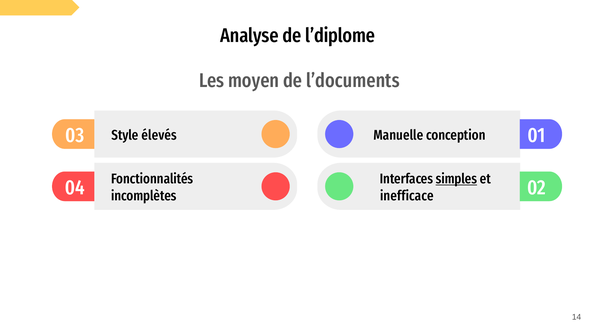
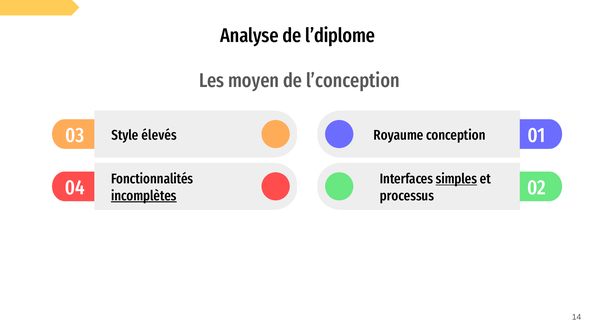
l’documents: l’documents -> l’conception
Manuelle: Manuelle -> Royaume
incomplètes underline: none -> present
inefficace: inefficace -> processus
